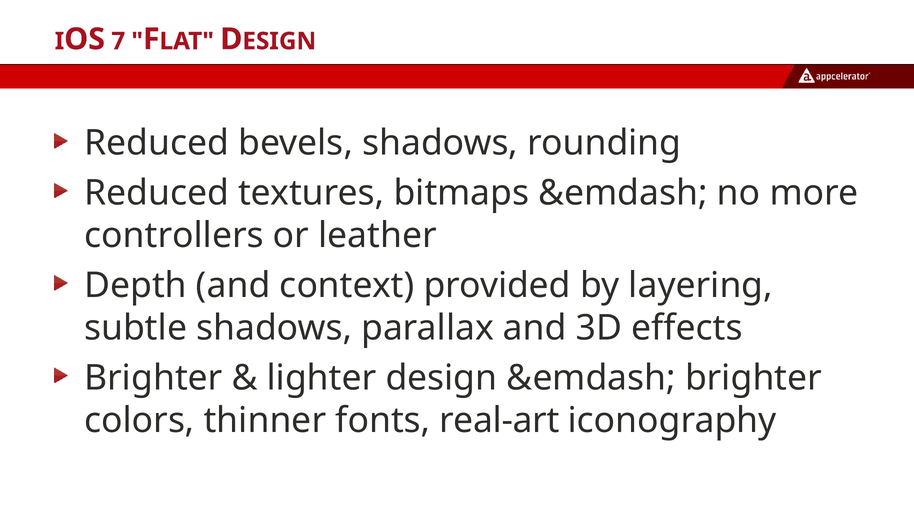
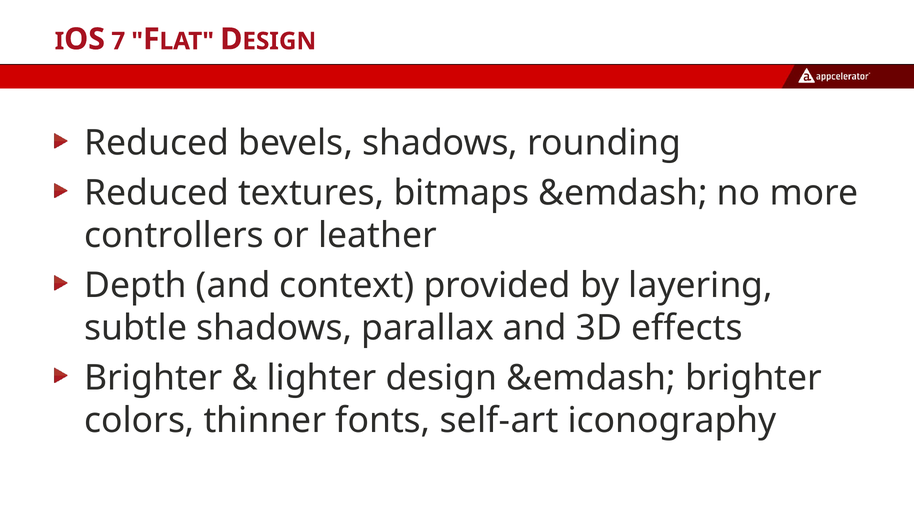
real-art: real-art -> self-art
